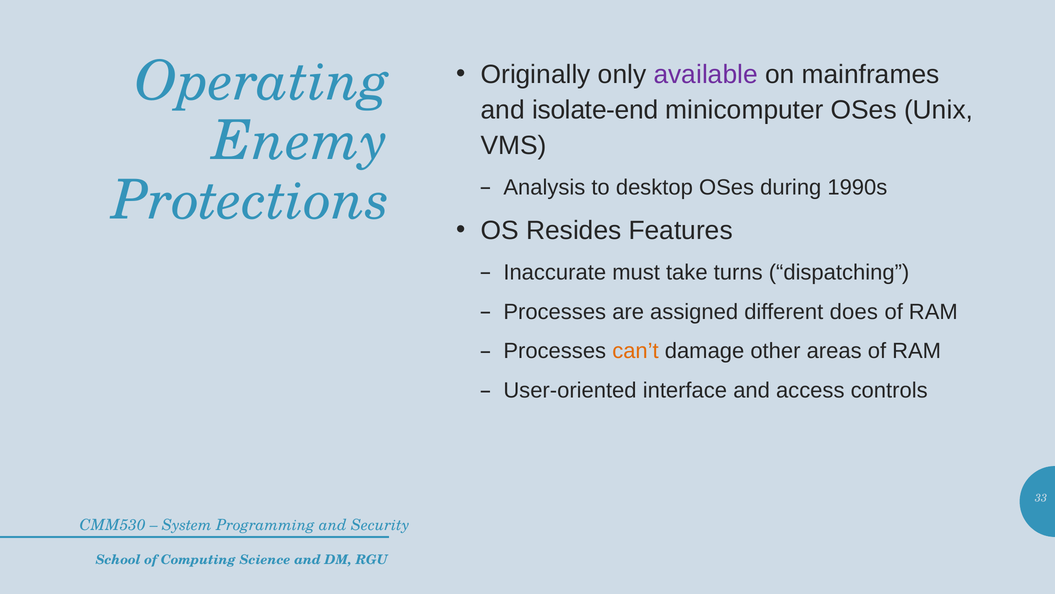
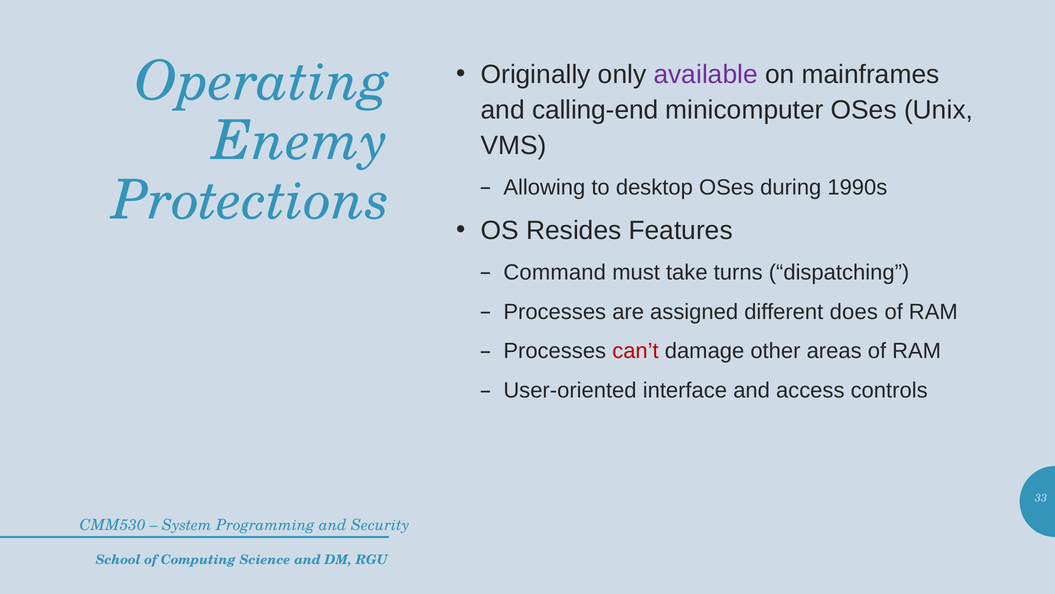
isolate-end: isolate-end -> calling-end
Analysis: Analysis -> Allowing
Inaccurate: Inaccurate -> Command
can’t colour: orange -> red
